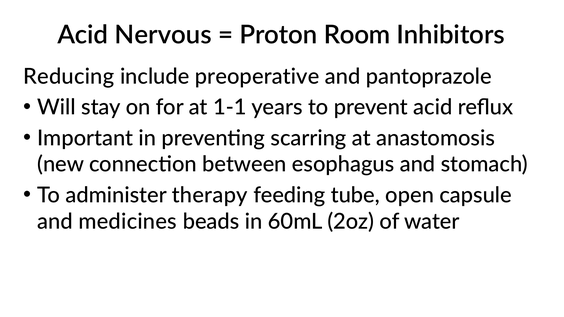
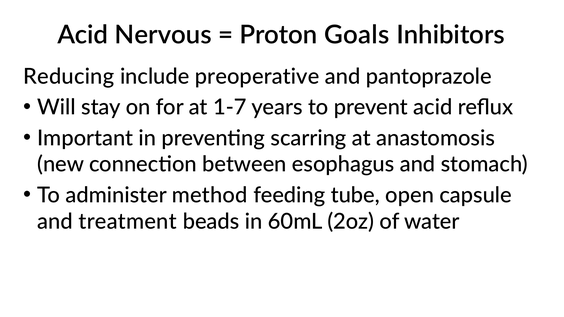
Room: Room -> Goals
1-1: 1-1 -> 1-7
therapy: therapy -> method
medicines: medicines -> treatment
